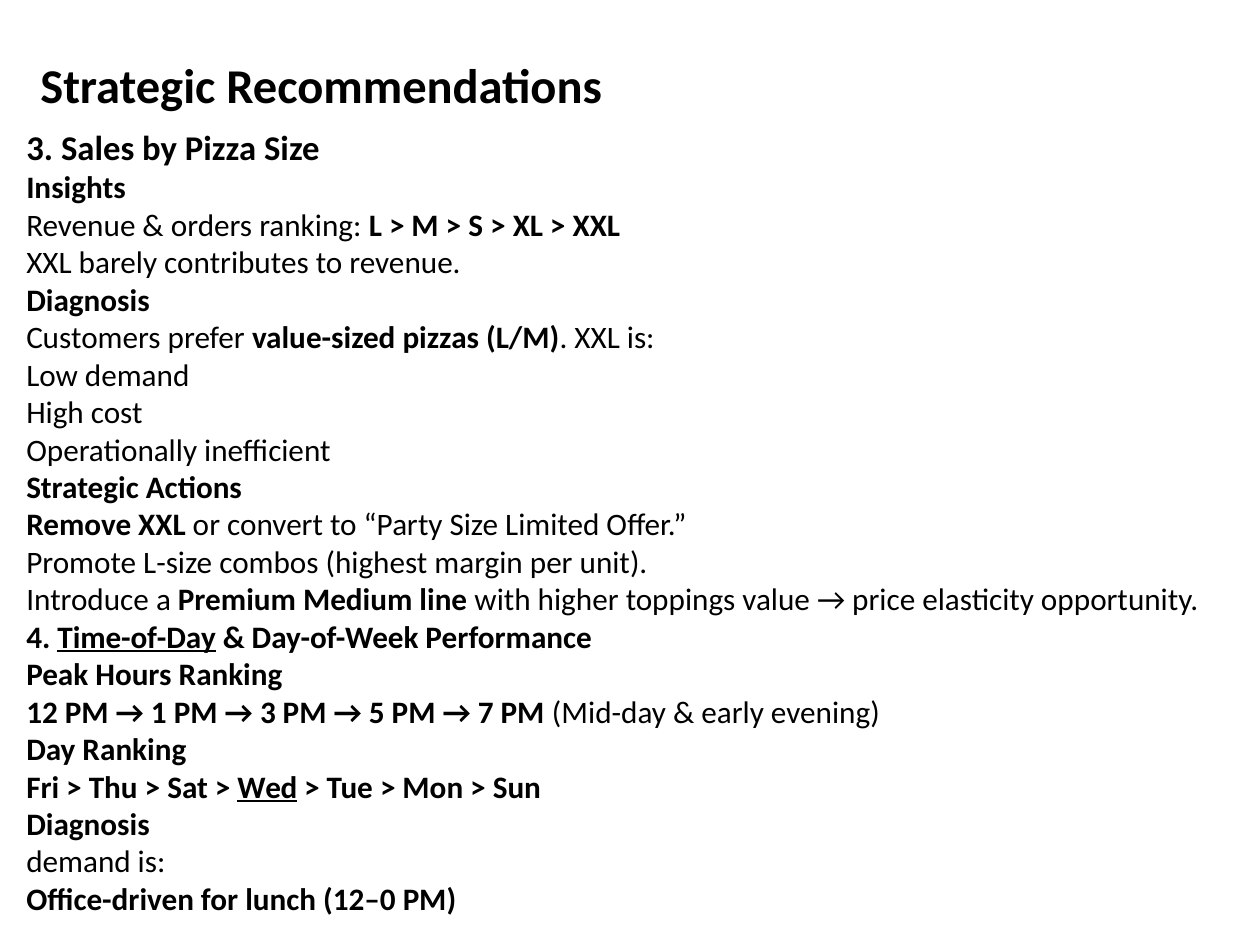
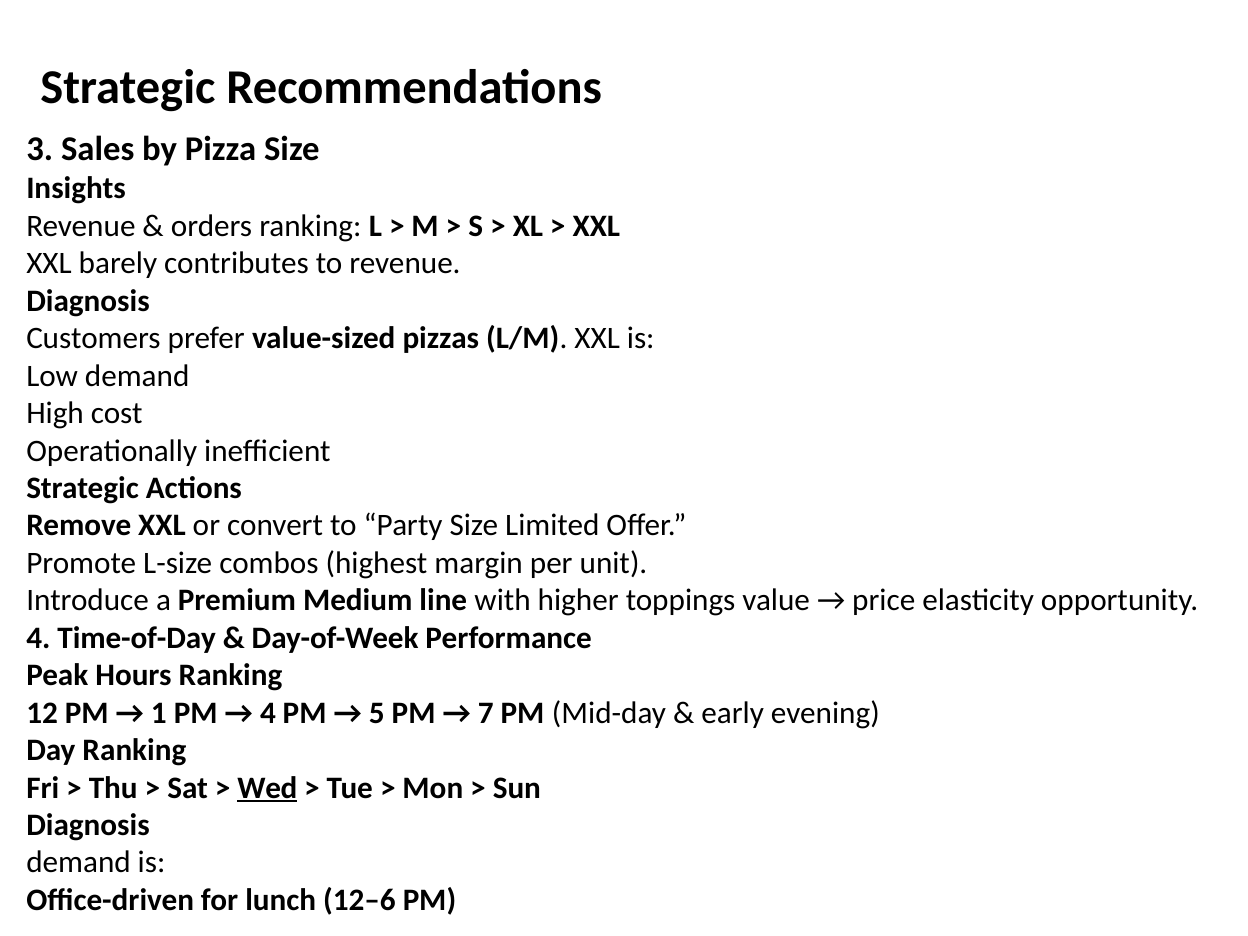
Time-of-Day underline: present -> none
3 at (268, 713): 3 -> 4
12–0: 12–0 -> 12–6
